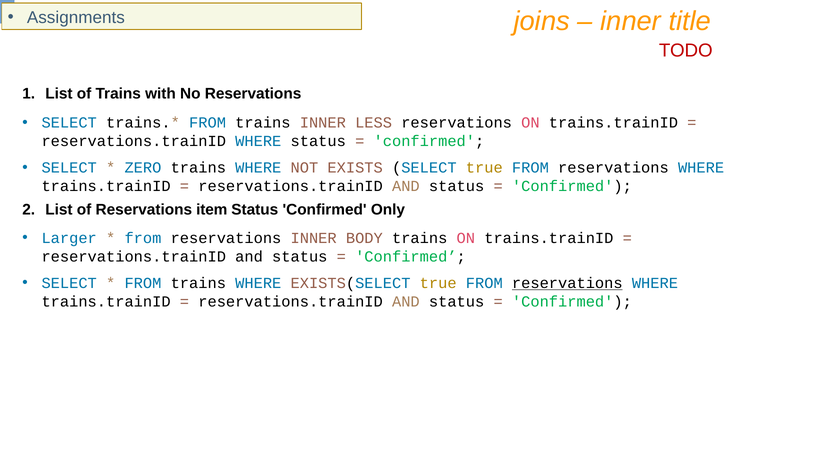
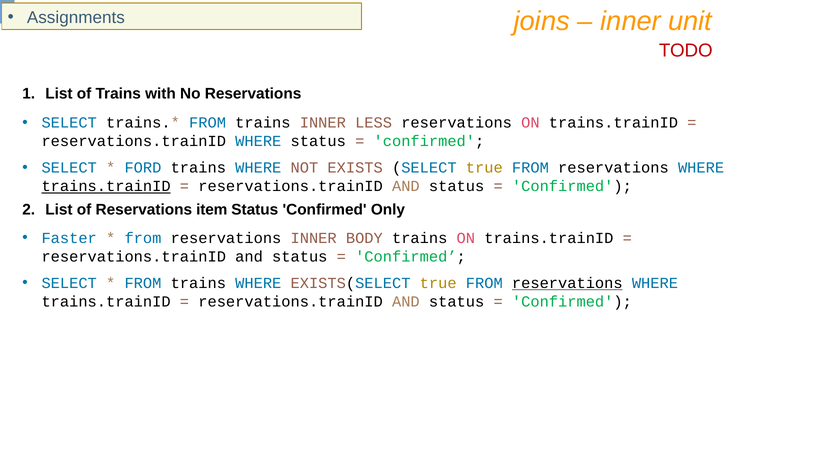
title: title -> unit
ZERO: ZERO -> FORD
trains.trainID at (106, 186) underline: none -> present
Larger: Larger -> Faster
